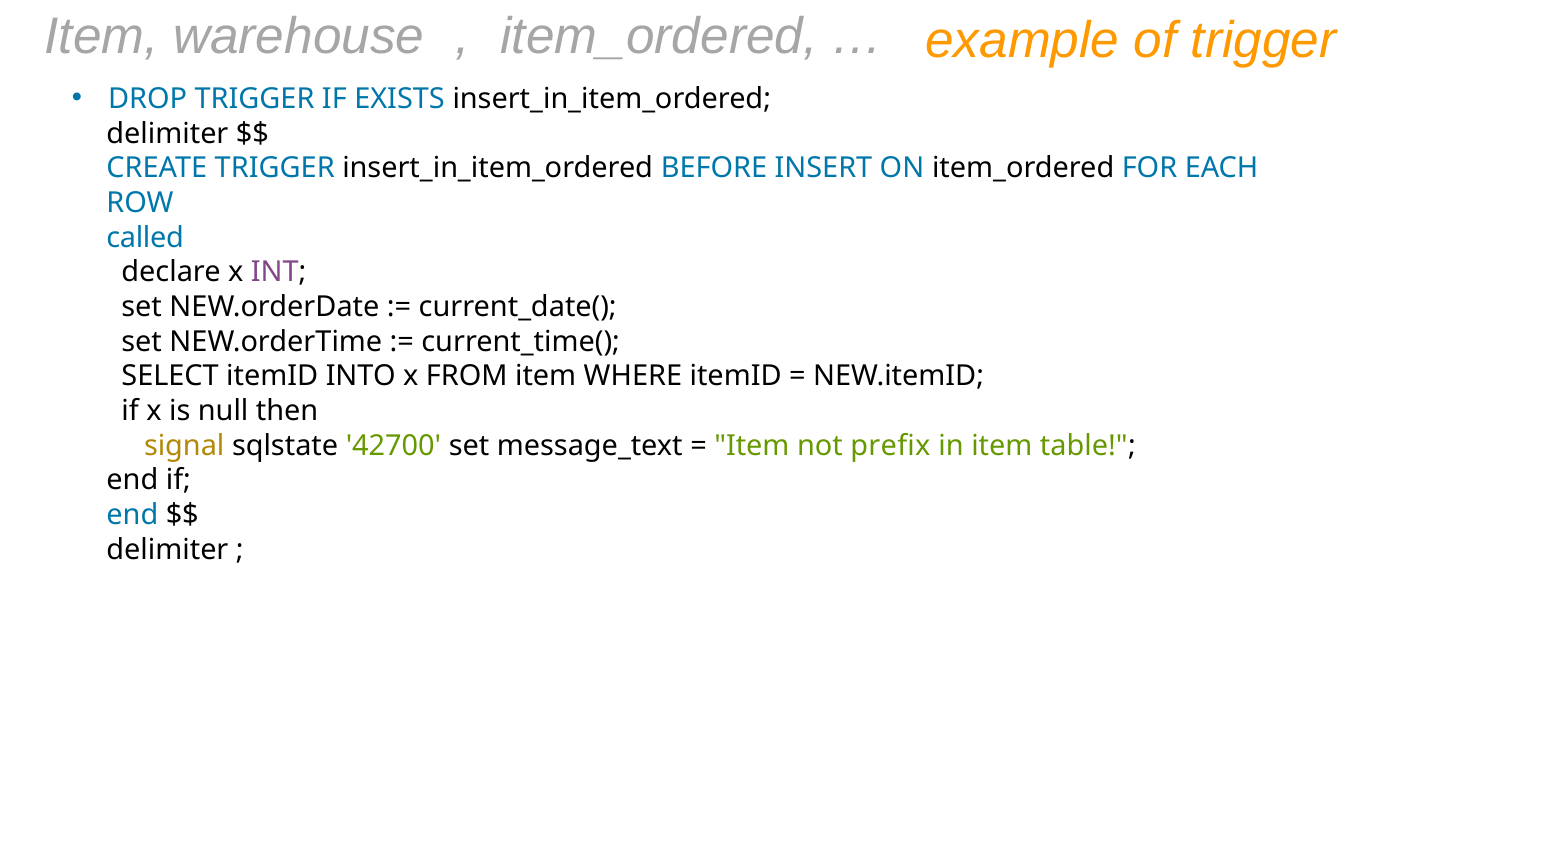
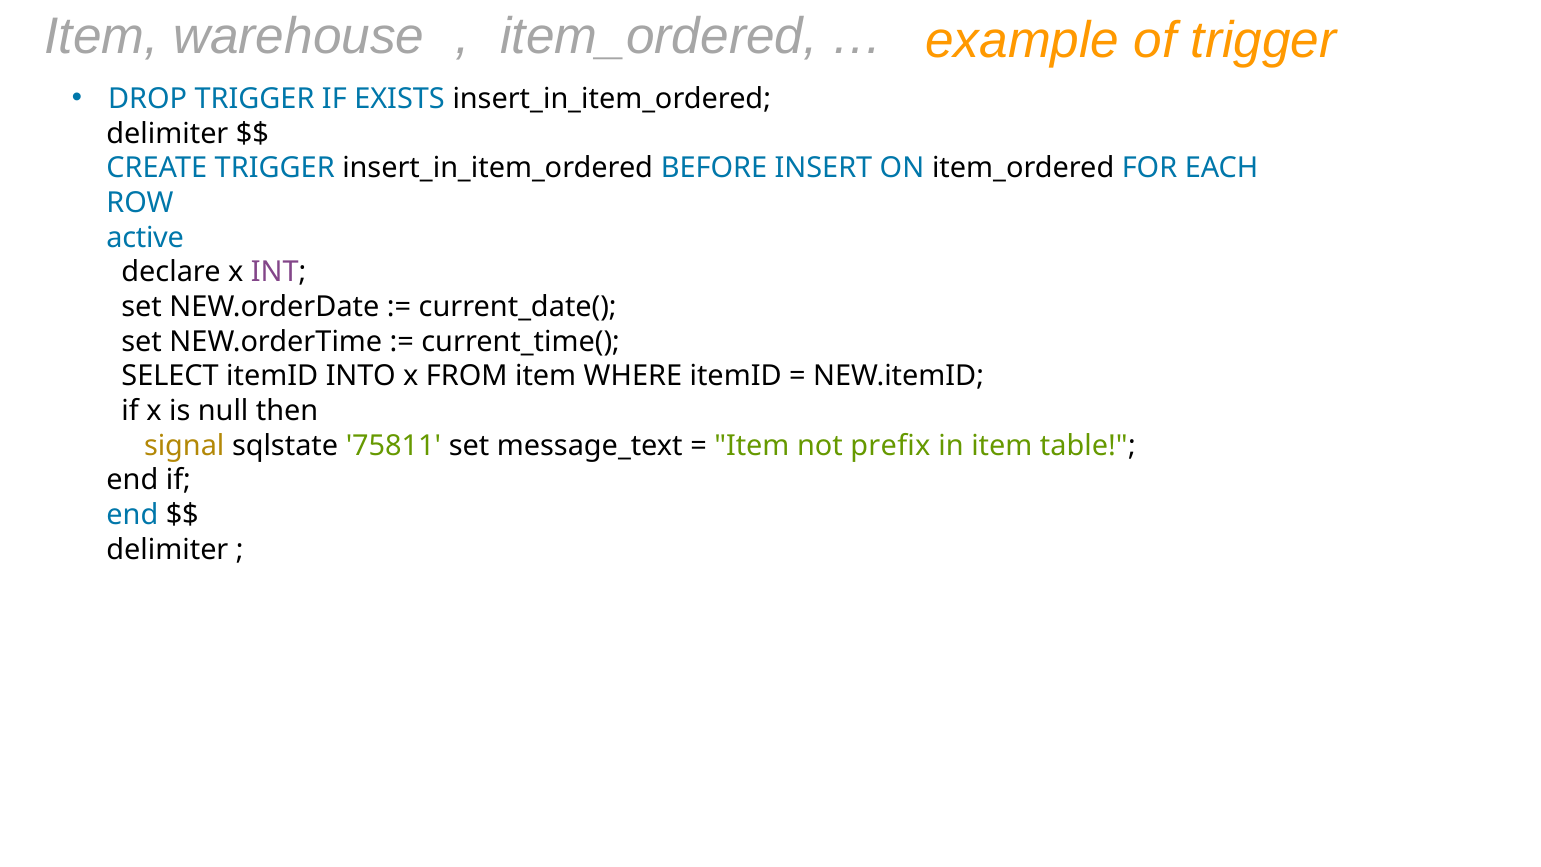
called: called -> active
42700: 42700 -> 75811
